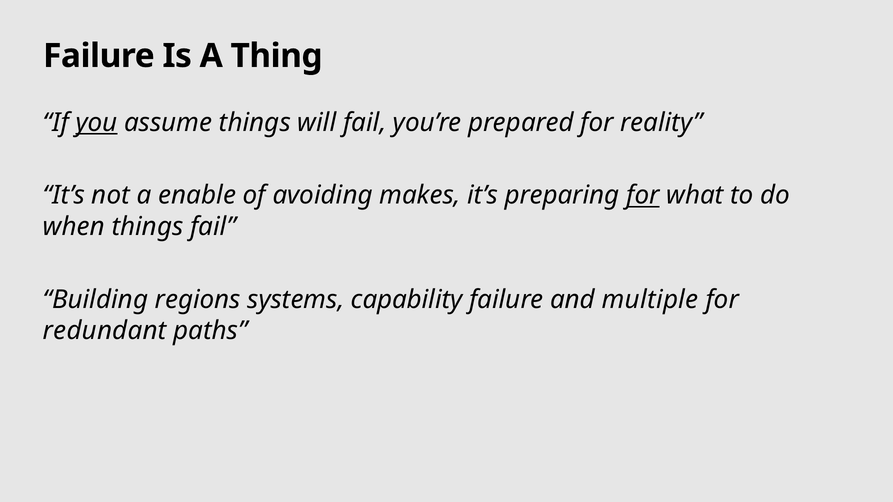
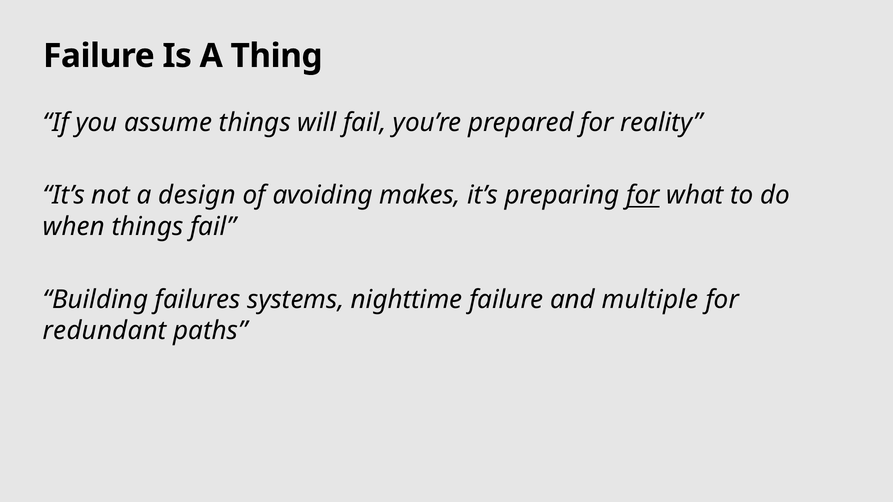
you underline: present -> none
enable: enable -> design
regions: regions -> failures
capability: capability -> nighttime
